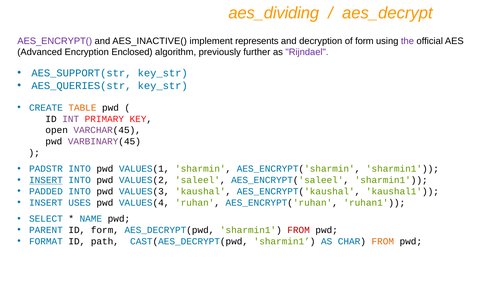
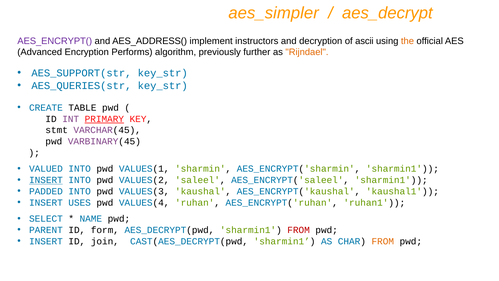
aes_dividing: aes_dividing -> aes_simpler
AES_INACTIVE(: AES_INACTIVE( -> AES_ADDRESS(
represents: represents -> instructors
of form: form -> ascii
the colour: purple -> orange
Enclosed: Enclosed -> Performs
Rijndael colour: purple -> orange
TABLE colour: orange -> black
PRIMARY underline: none -> present
open: open -> stmt
PADSTR: PADSTR -> VALUED
FORMAT at (46, 241): FORMAT -> INSERT
path: path -> join
